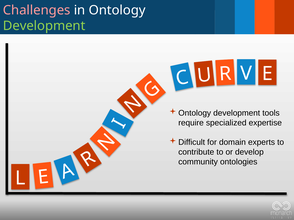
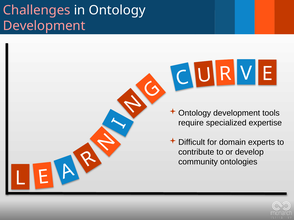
Development at (44, 26) colour: light green -> pink
